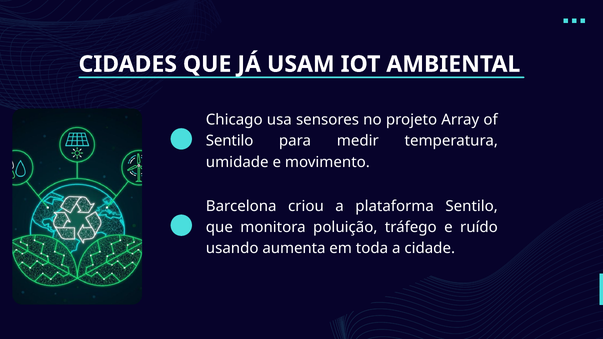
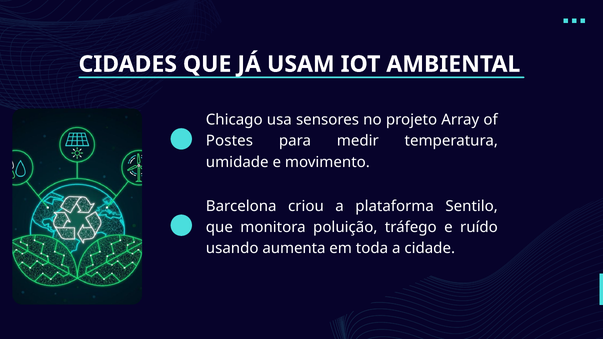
Sentilo at (230, 141): Sentilo -> Postes
